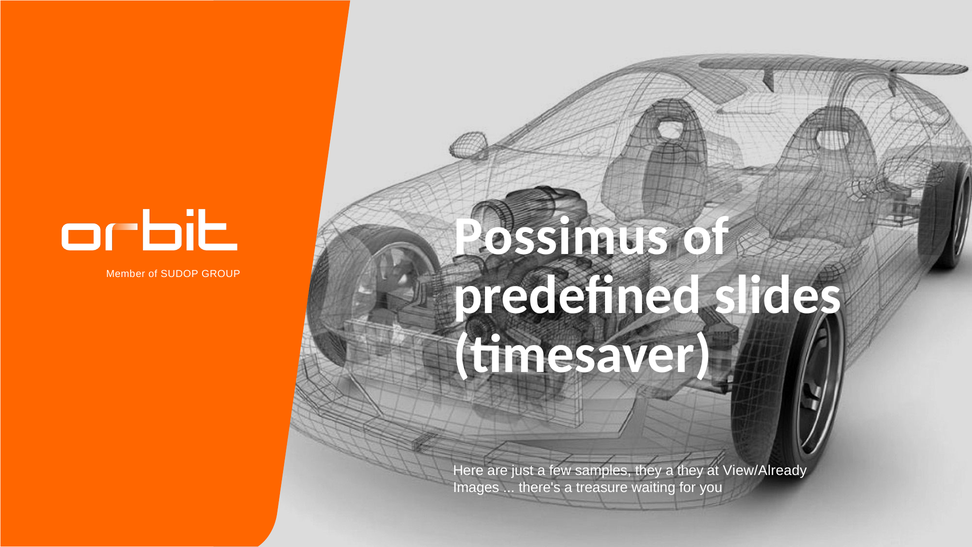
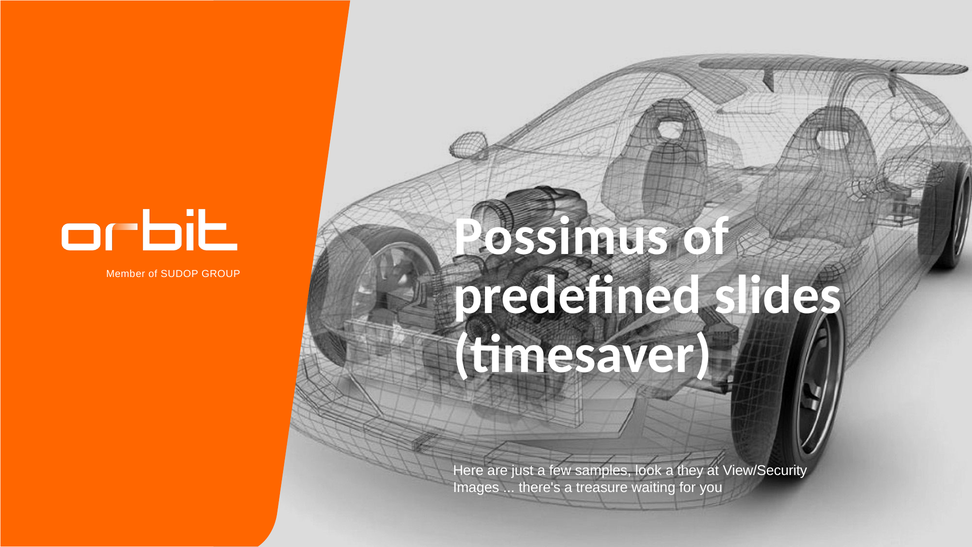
samples they: they -> look
View/Already: View/Already -> View/Security
